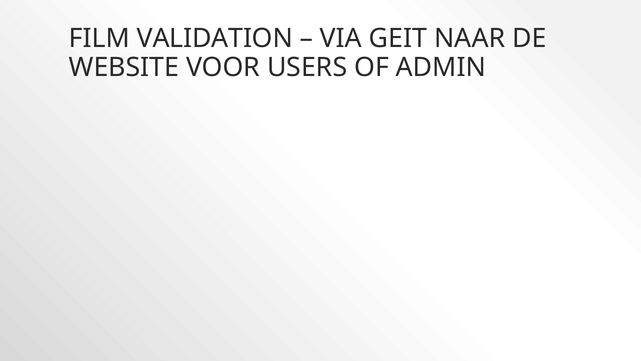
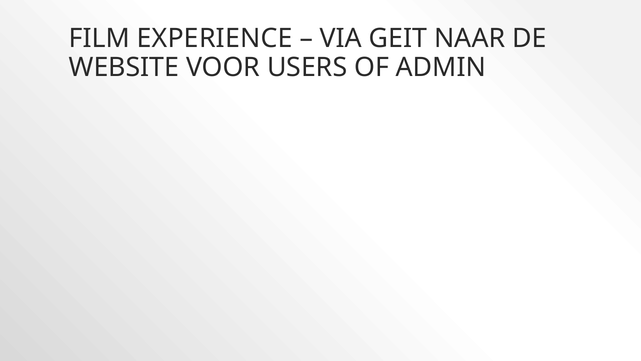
VALIDATION: VALIDATION -> EXPERIENCE
